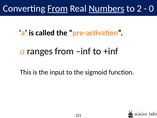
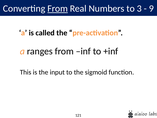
Numbers underline: present -> none
2: 2 -> 3
0: 0 -> 9
